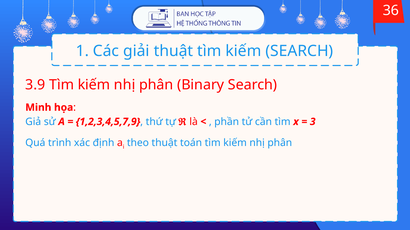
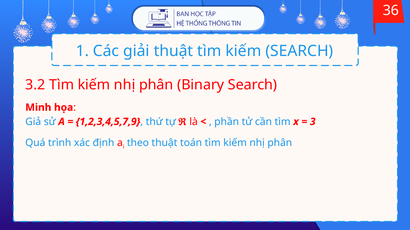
3.9: 3.9 -> 3.2
